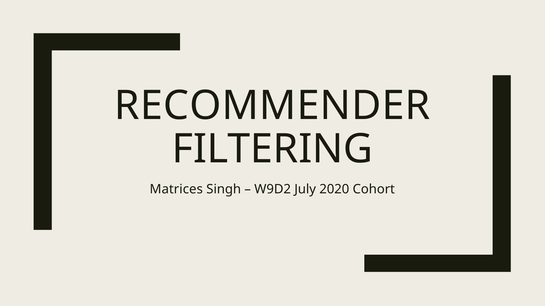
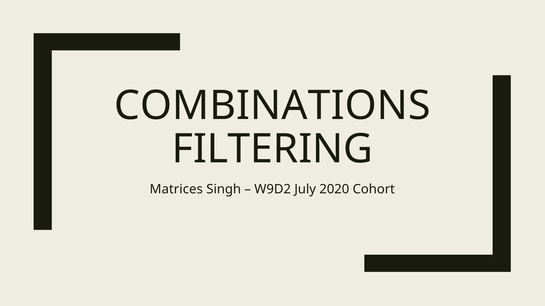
RECOMMENDER: RECOMMENDER -> COMBINATIONS
